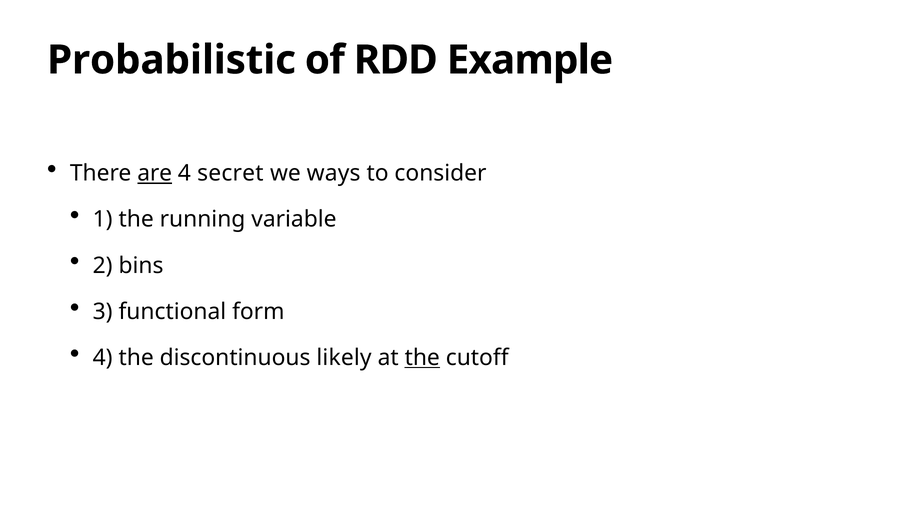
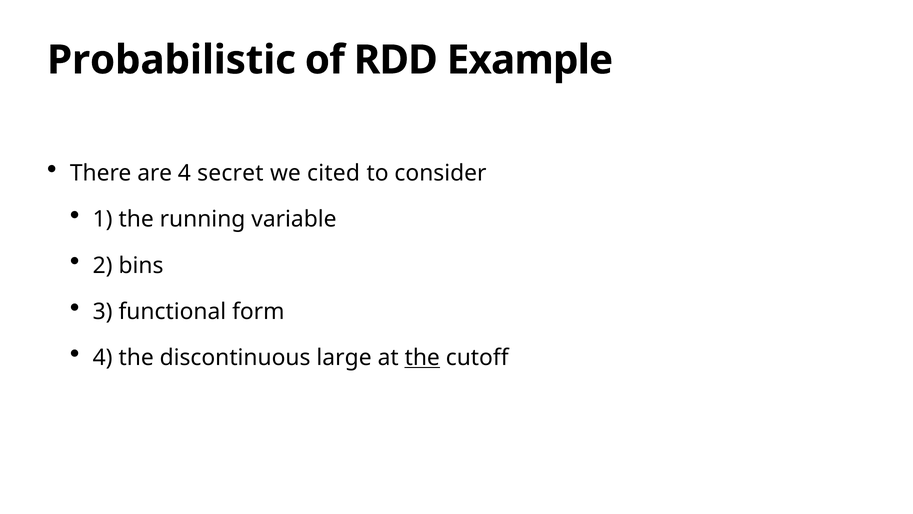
are underline: present -> none
ways: ways -> cited
likely: likely -> large
